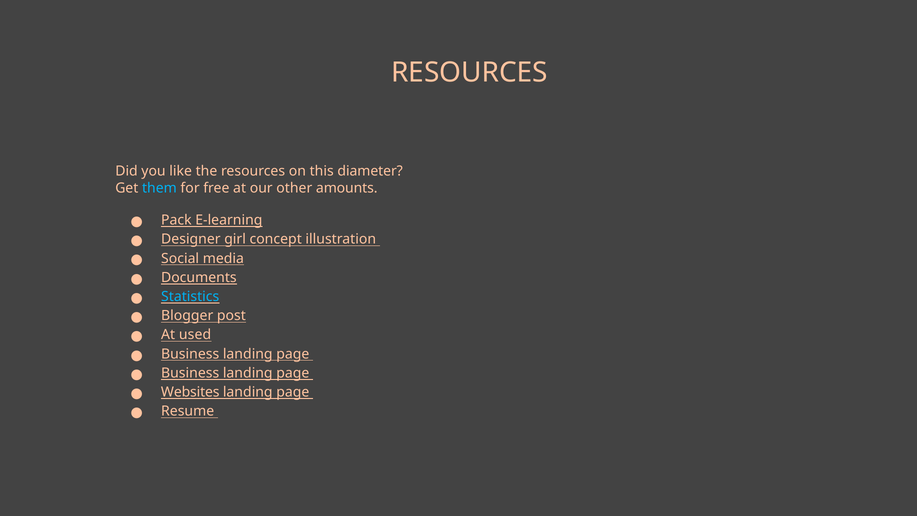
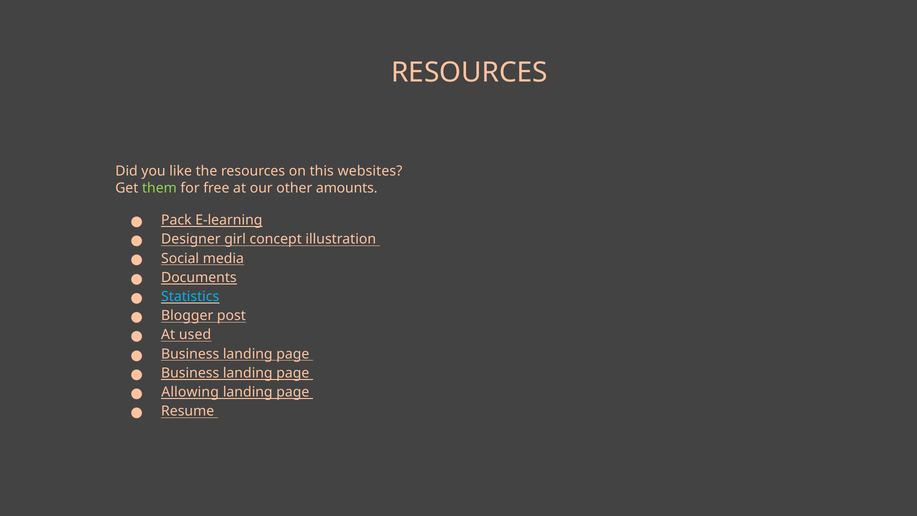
diameter: diameter -> websites
them colour: light blue -> light green
Websites: Websites -> Allowing
